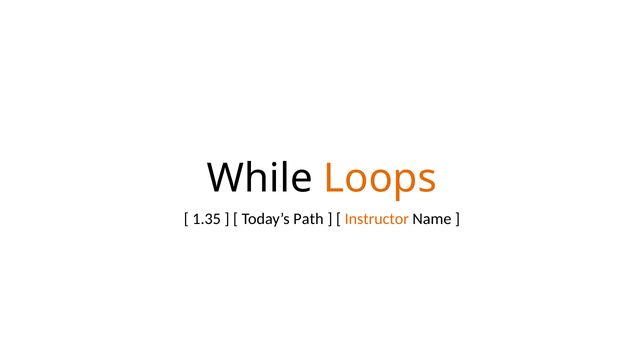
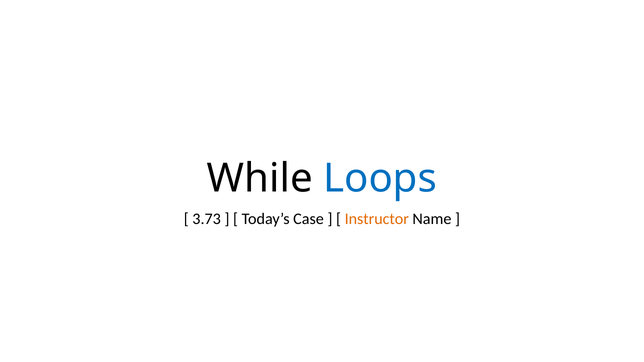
Loops colour: orange -> blue
1.35: 1.35 -> 3.73
Path: Path -> Case
